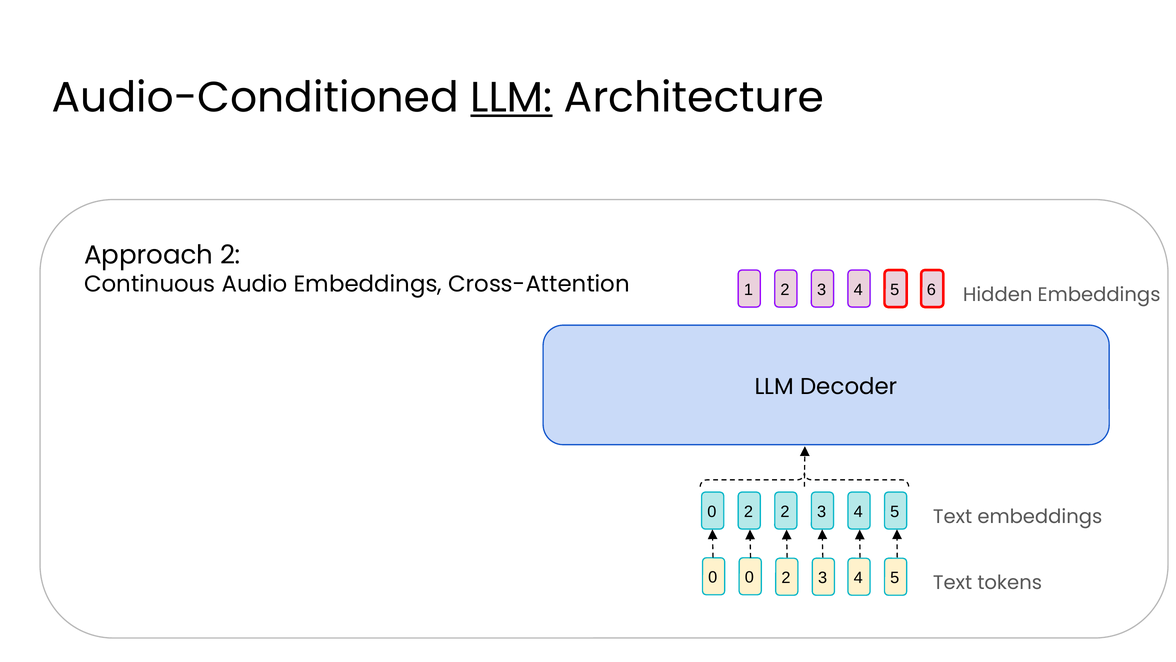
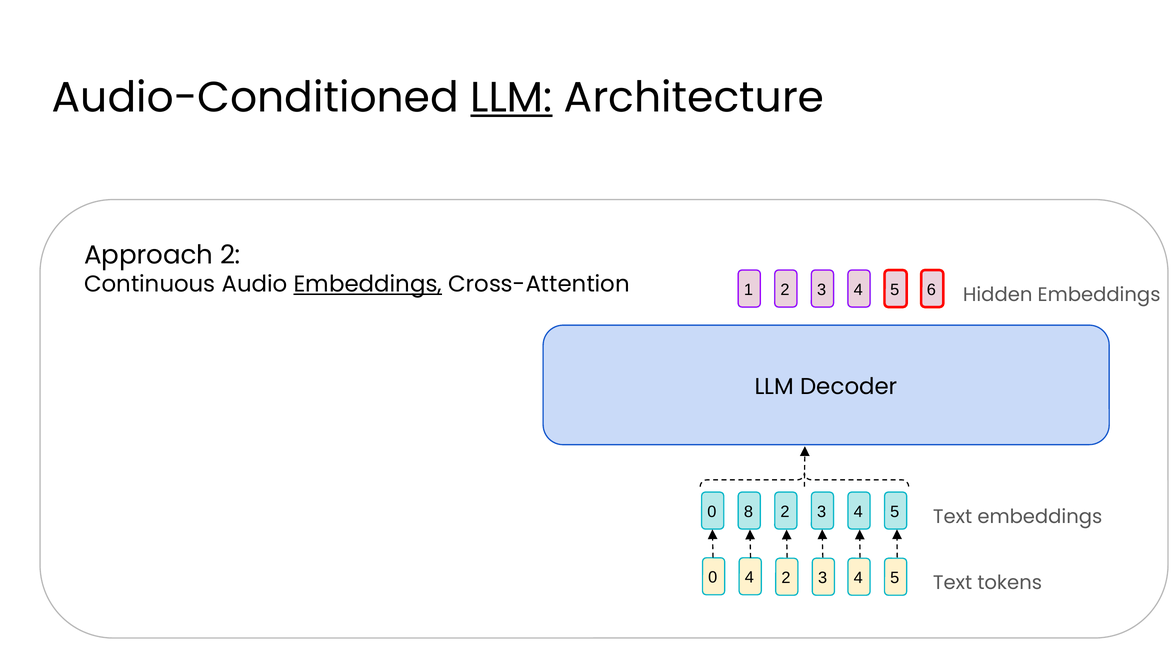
Embeddings at (368, 284) underline: none -> present
0 2: 2 -> 8
0 0: 0 -> 4
